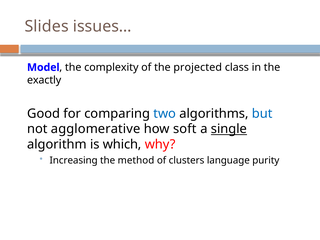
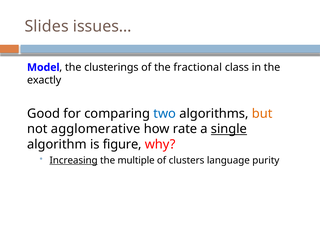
complexity: complexity -> clusterings
projected: projected -> fractional
but colour: blue -> orange
soft: soft -> rate
which: which -> figure
Increasing underline: none -> present
method: method -> multiple
